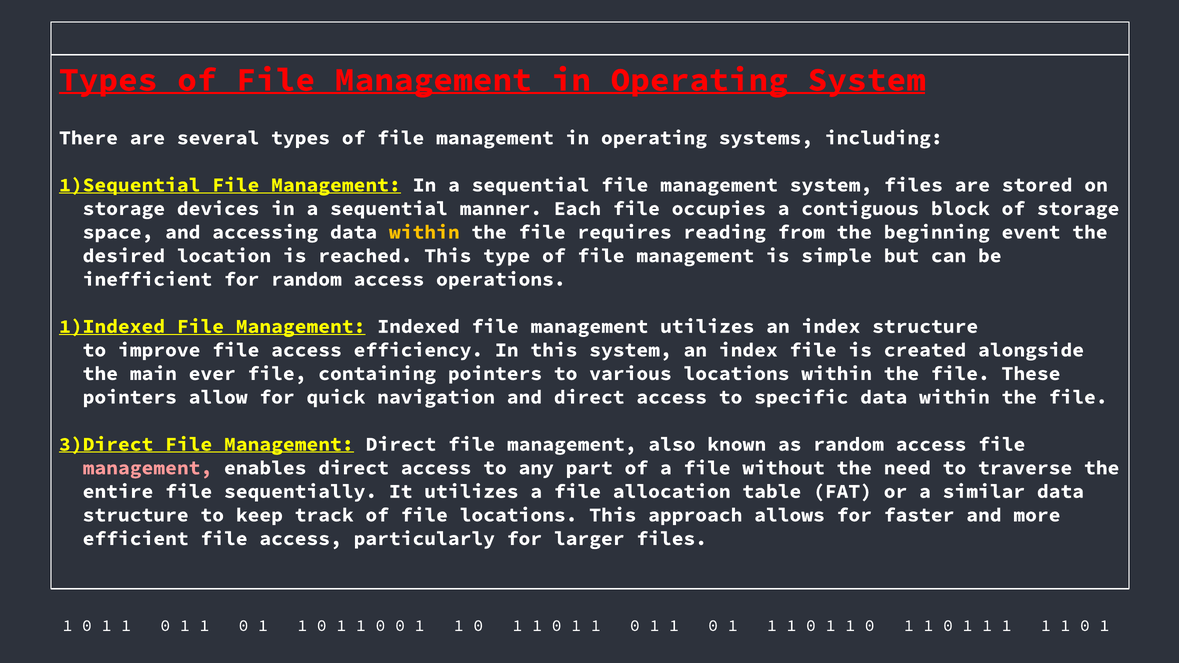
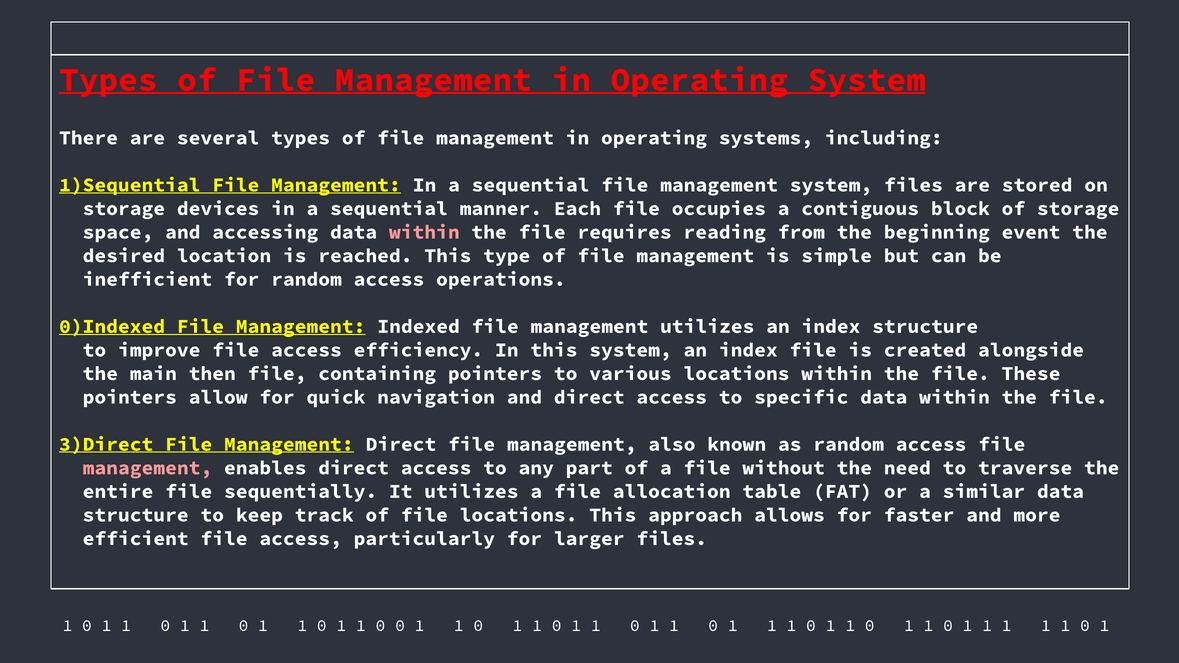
within at (424, 232) colour: yellow -> pink
1)Indexed: 1)Indexed -> 0)Indexed
ever: ever -> then
